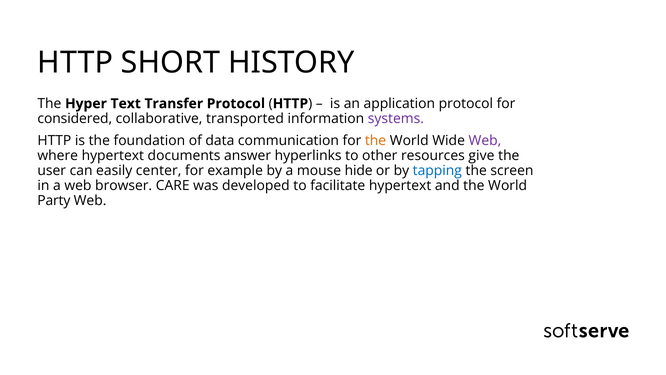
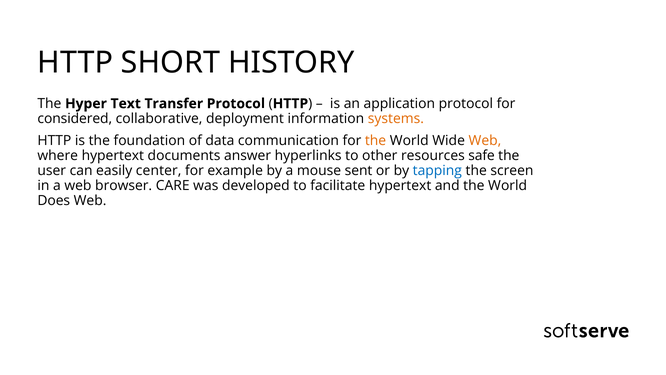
transported: transported -> deployment
systems colour: purple -> orange
Web at (485, 140) colour: purple -> orange
give: give -> safe
hide: hide -> sent
Party: Party -> Does
